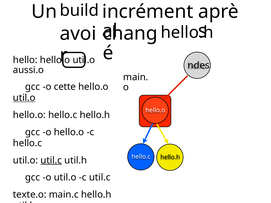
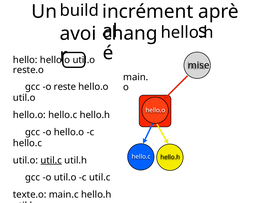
ndes: ndes -> mise
aussi.o: aussi.o -> reste.o
cette: cette -> reste
util.o at (24, 98) underline: present -> none
